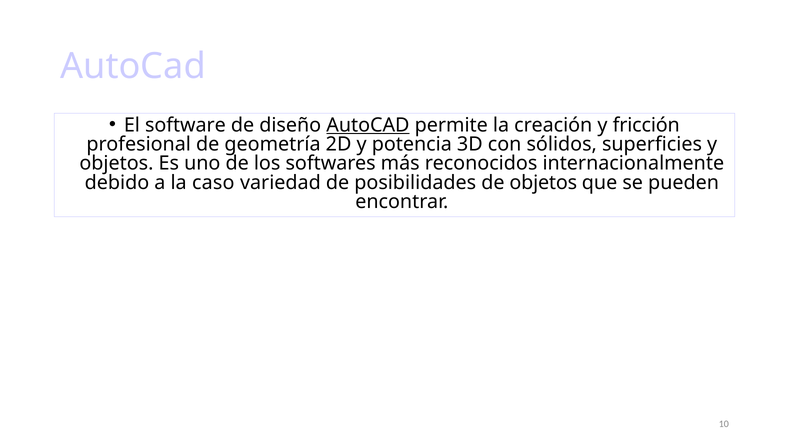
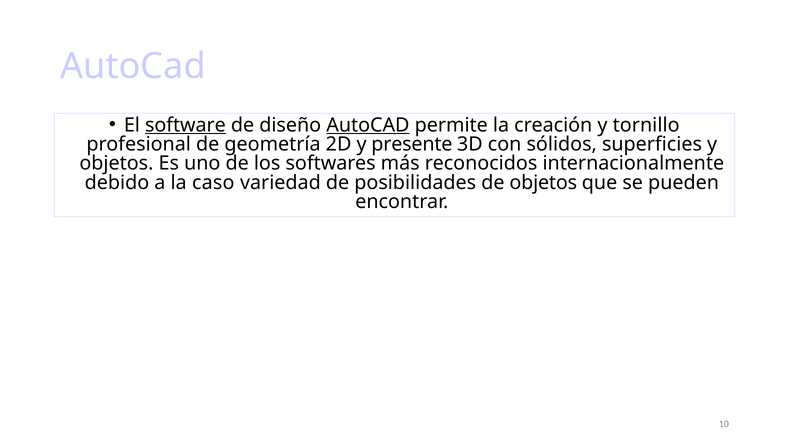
software underline: none -> present
fricción: fricción -> tornillo
potencia: potencia -> presente
